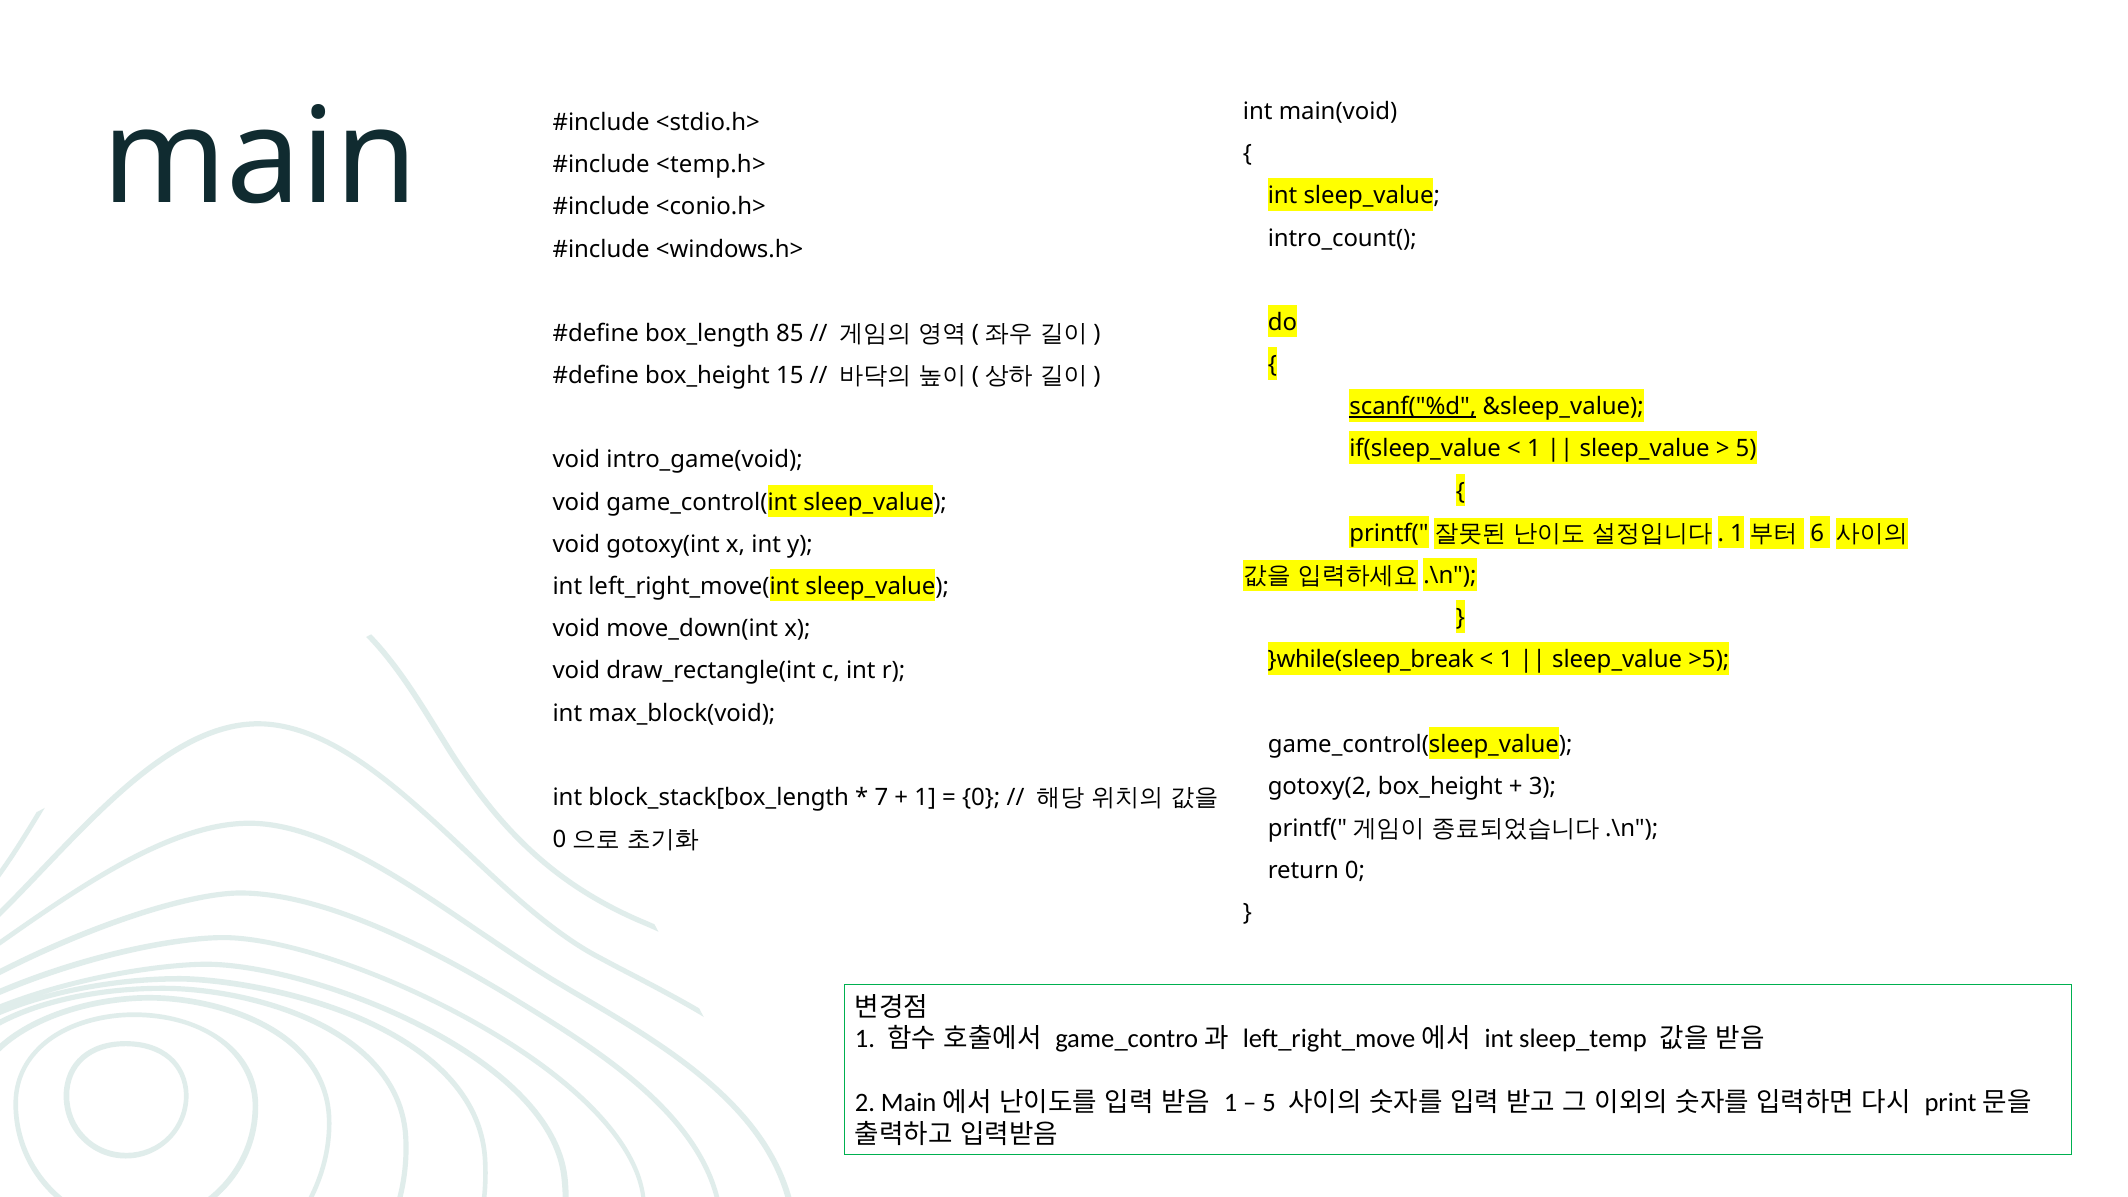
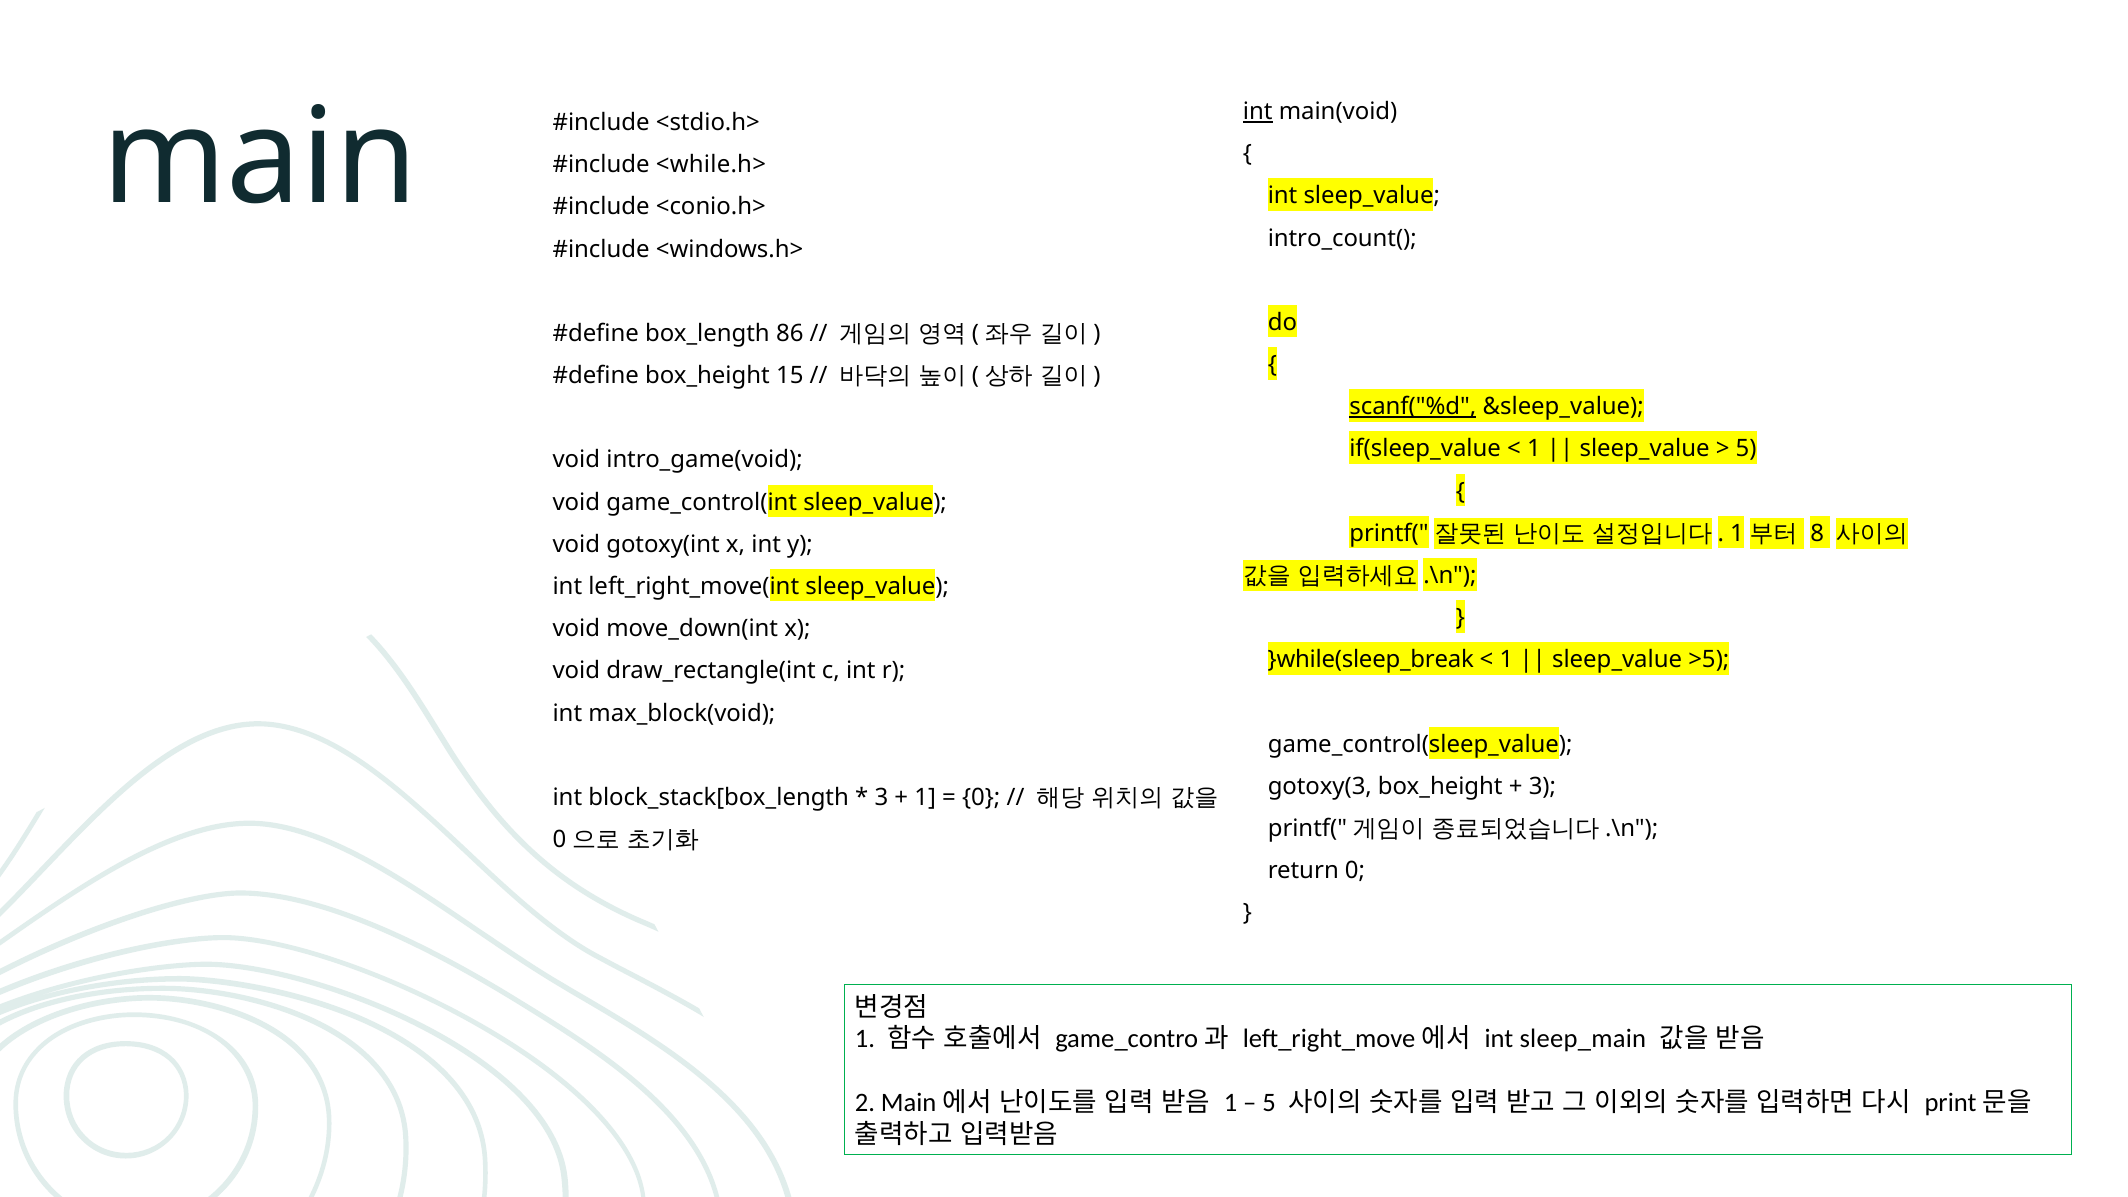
int at (1258, 112) underline: none -> present
<temp.h>: <temp.h> -> <while.h>
85: 85 -> 86
6: 6 -> 8
gotoxy(2: gotoxy(2 -> gotoxy(3
7 at (881, 798): 7 -> 3
sleep_temp: sleep_temp -> sleep_main
